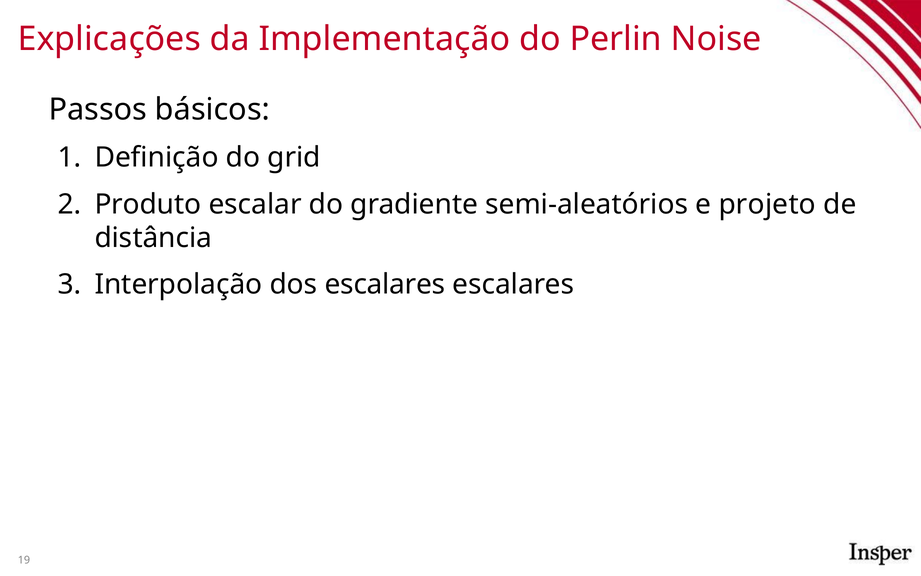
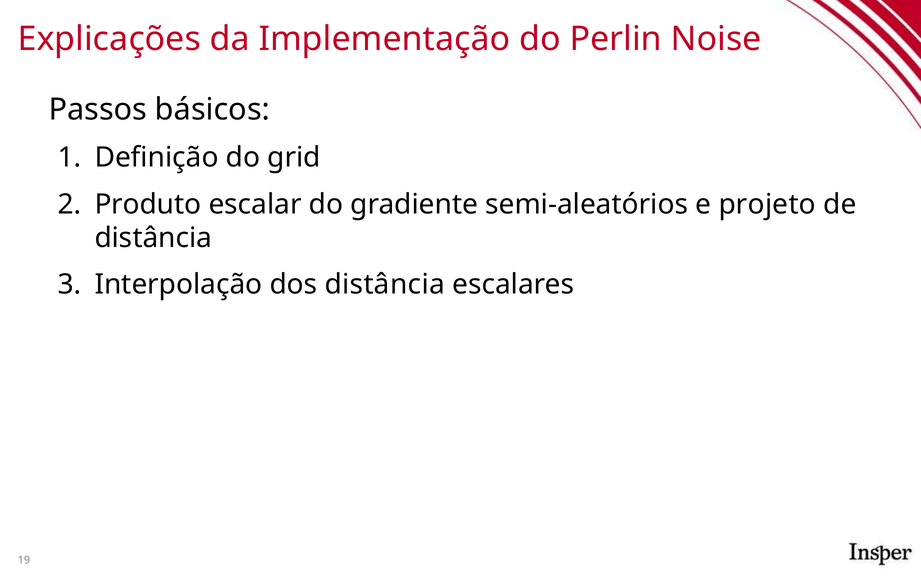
dos escalares: escalares -> distância
